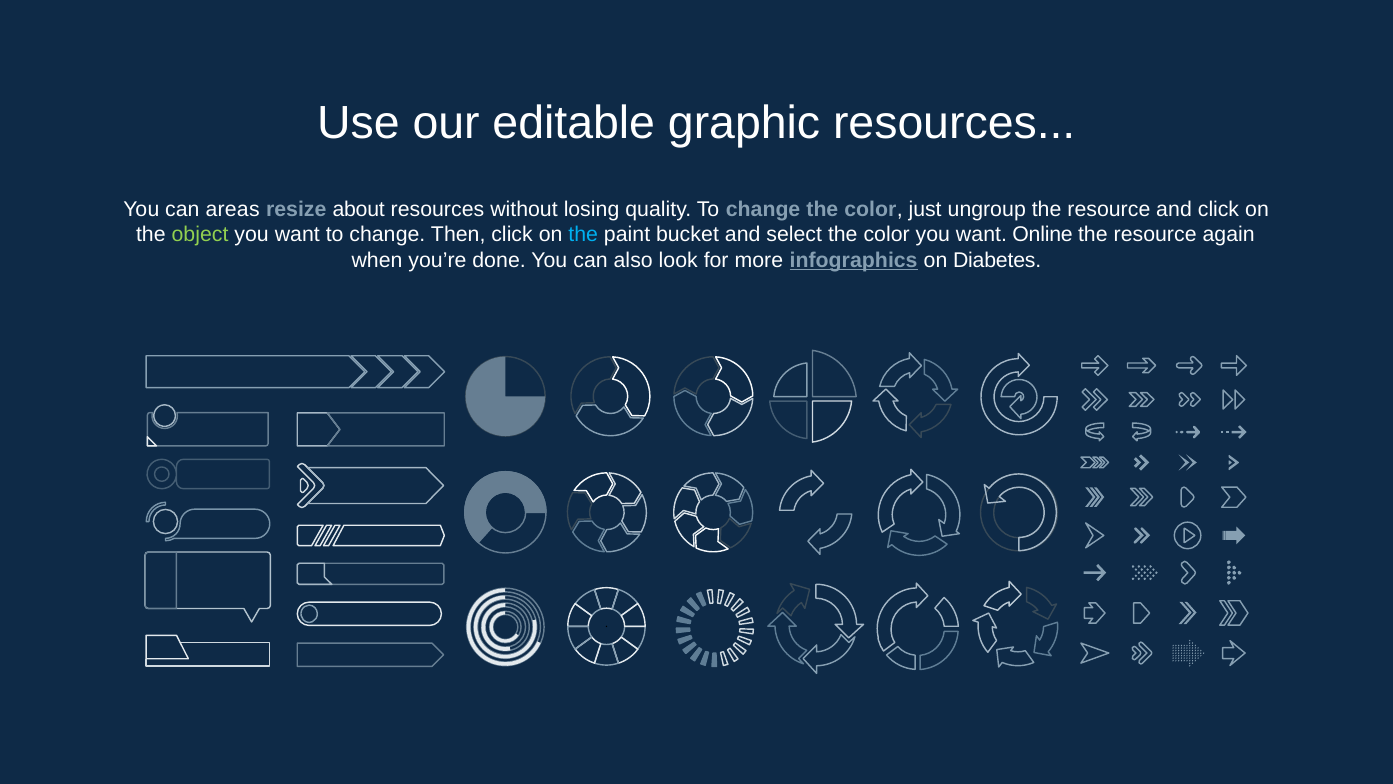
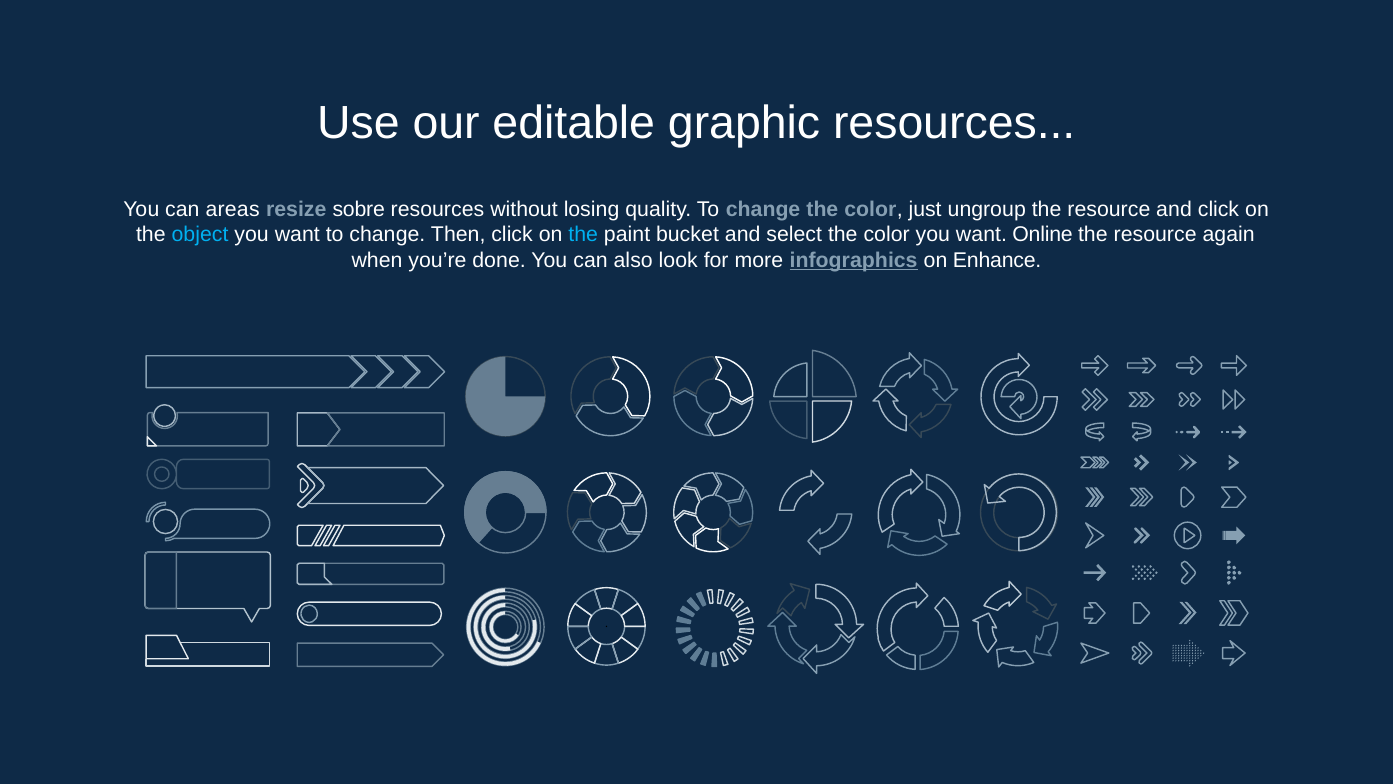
about: about -> sobre
object colour: light green -> light blue
Diabetes: Diabetes -> Enhance
